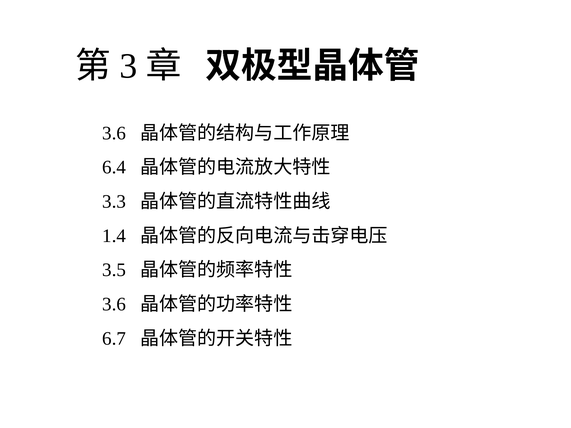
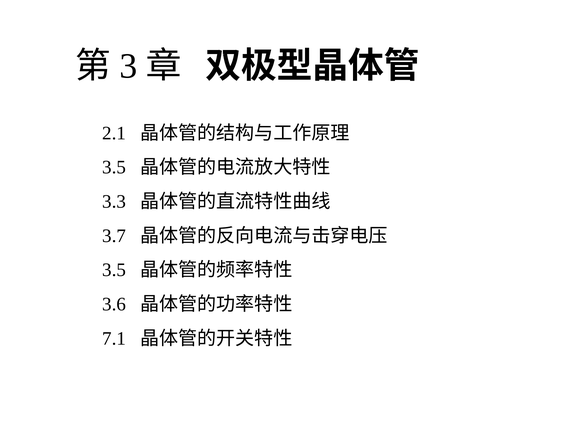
3.6 at (114, 133): 3.6 -> 2.1
6.4 at (114, 167): 6.4 -> 3.5
1.4: 1.4 -> 3.7
6.7: 6.7 -> 7.1
